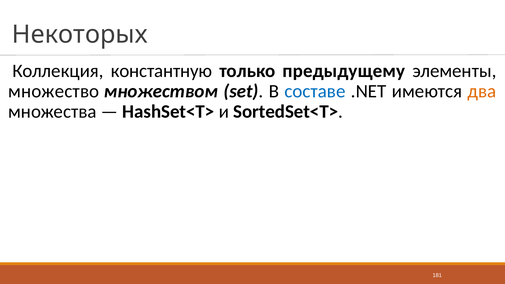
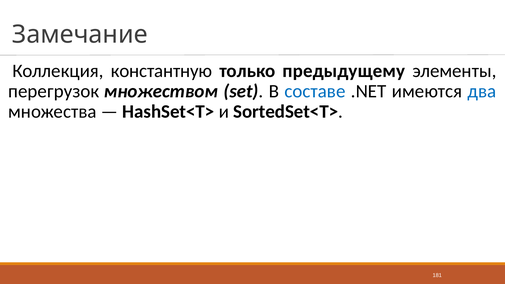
Некоторых: Некоторых -> Замечание
множество: множество -> перегрузок
два colour: orange -> blue
